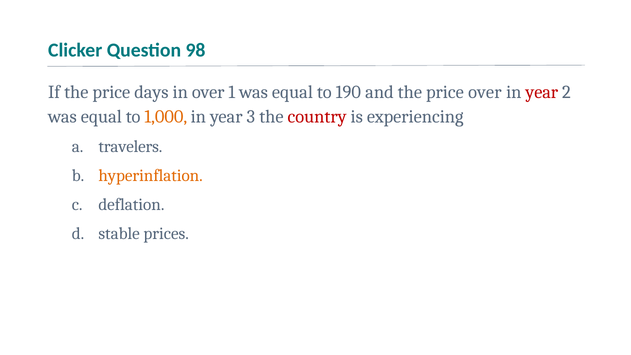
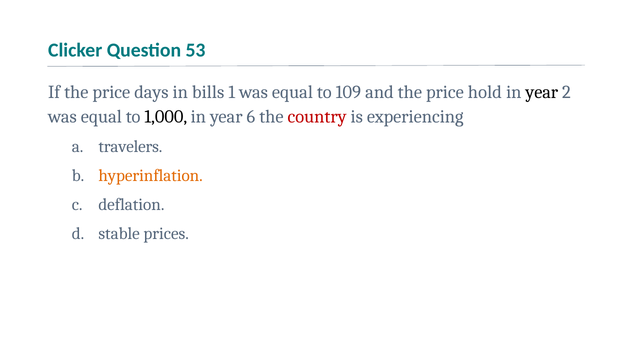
98: 98 -> 53
in over: over -> bills
190: 190 -> 109
price over: over -> hold
year at (542, 92) colour: red -> black
1,000 colour: orange -> black
3: 3 -> 6
